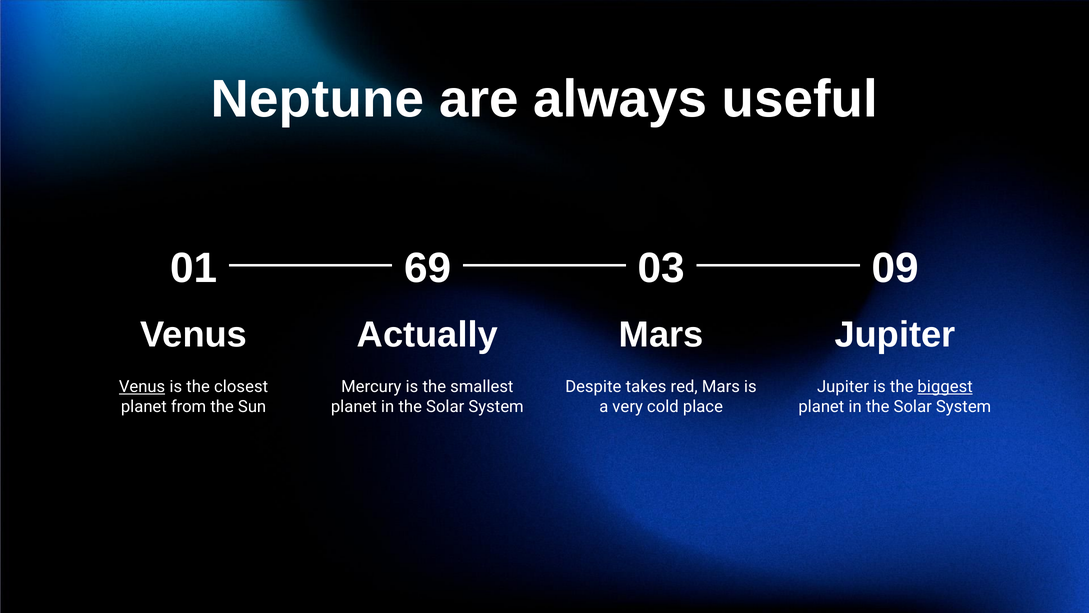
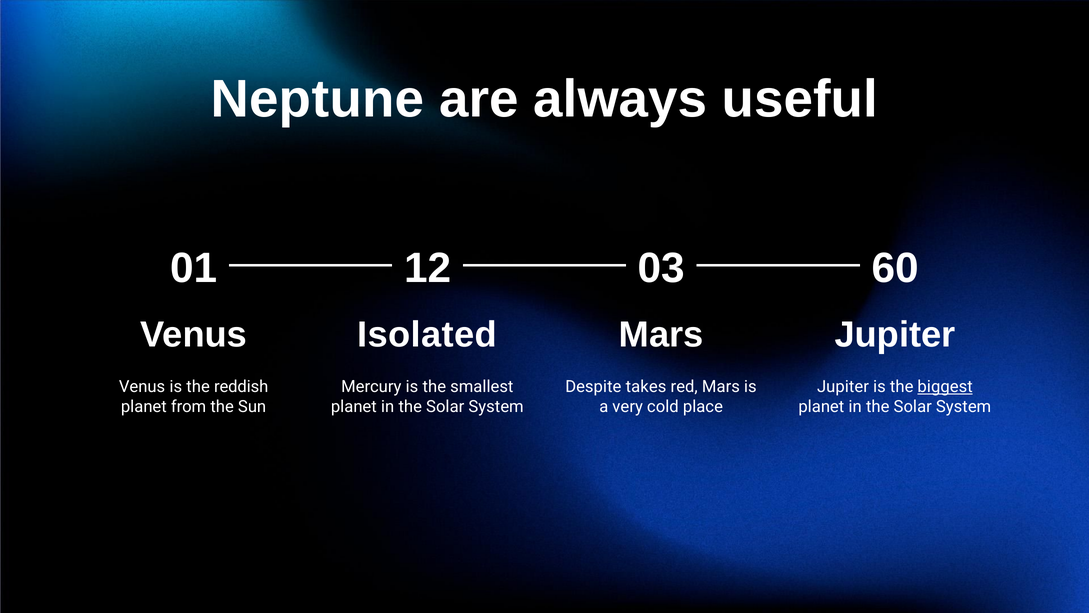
69: 69 -> 12
09: 09 -> 60
Actually: Actually -> Isolated
Venus at (142, 387) underline: present -> none
closest: closest -> reddish
